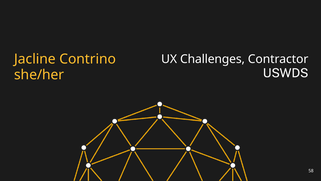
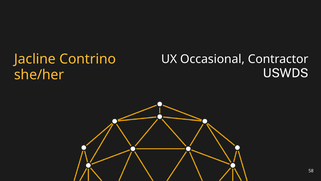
Challenges: Challenges -> Occasional
